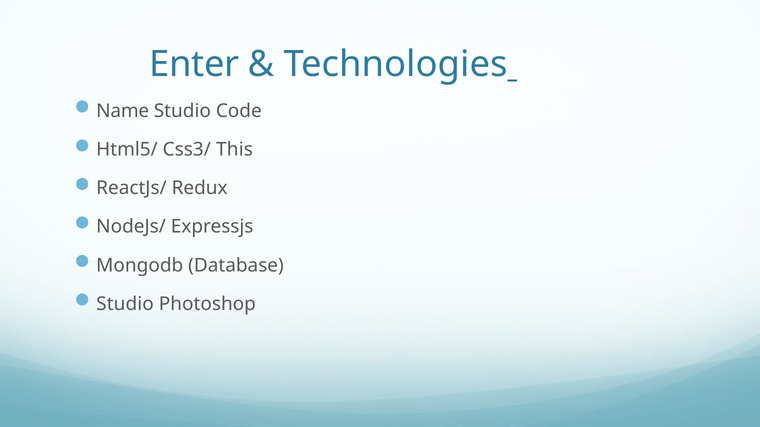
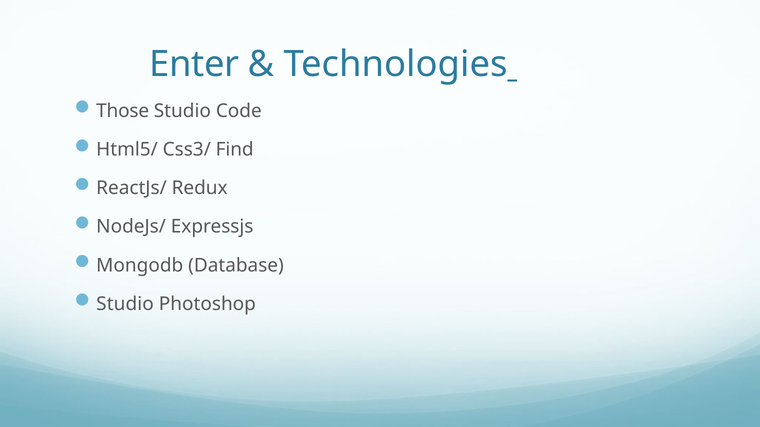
Name: Name -> Those
This: This -> Find
